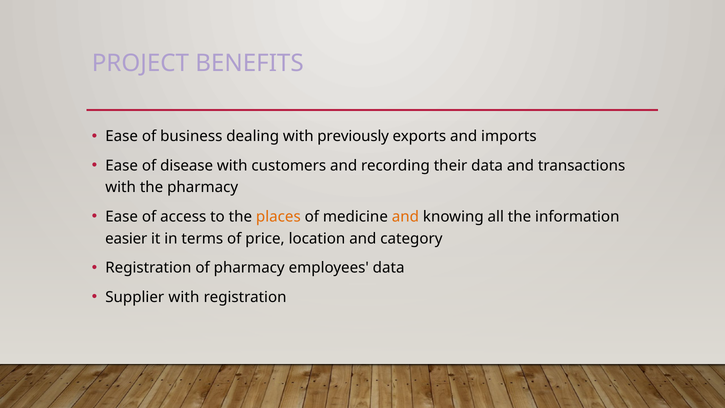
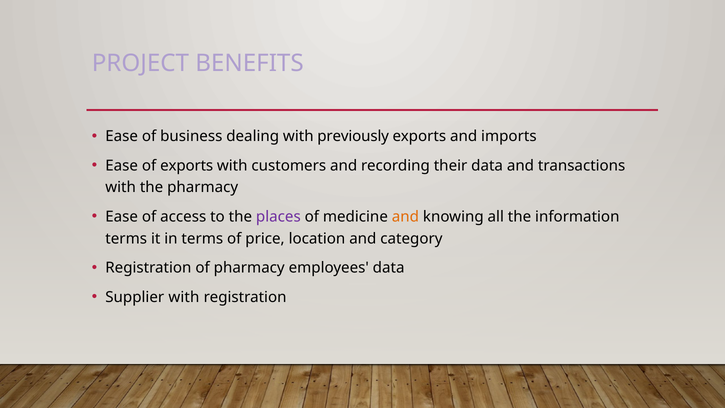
of disease: disease -> exports
places colour: orange -> purple
easier at (126, 238): easier -> terms
